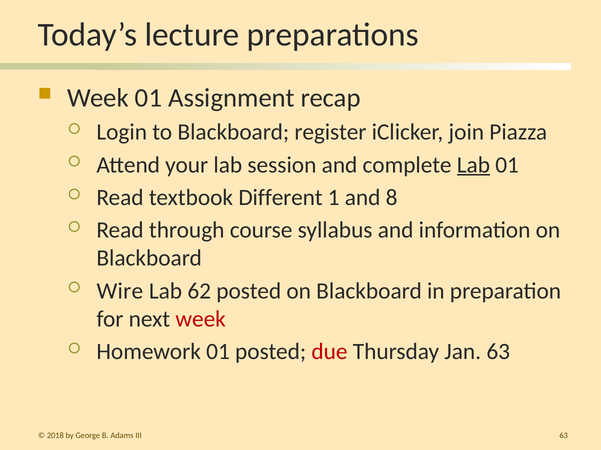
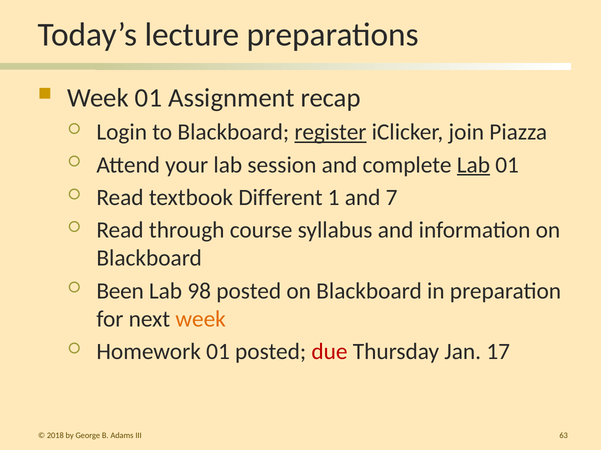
register underline: none -> present
8: 8 -> 7
Wire: Wire -> Been
62: 62 -> 98
week at (201, 319) colour: red -> orange
Jan 63: 63 -> 17
